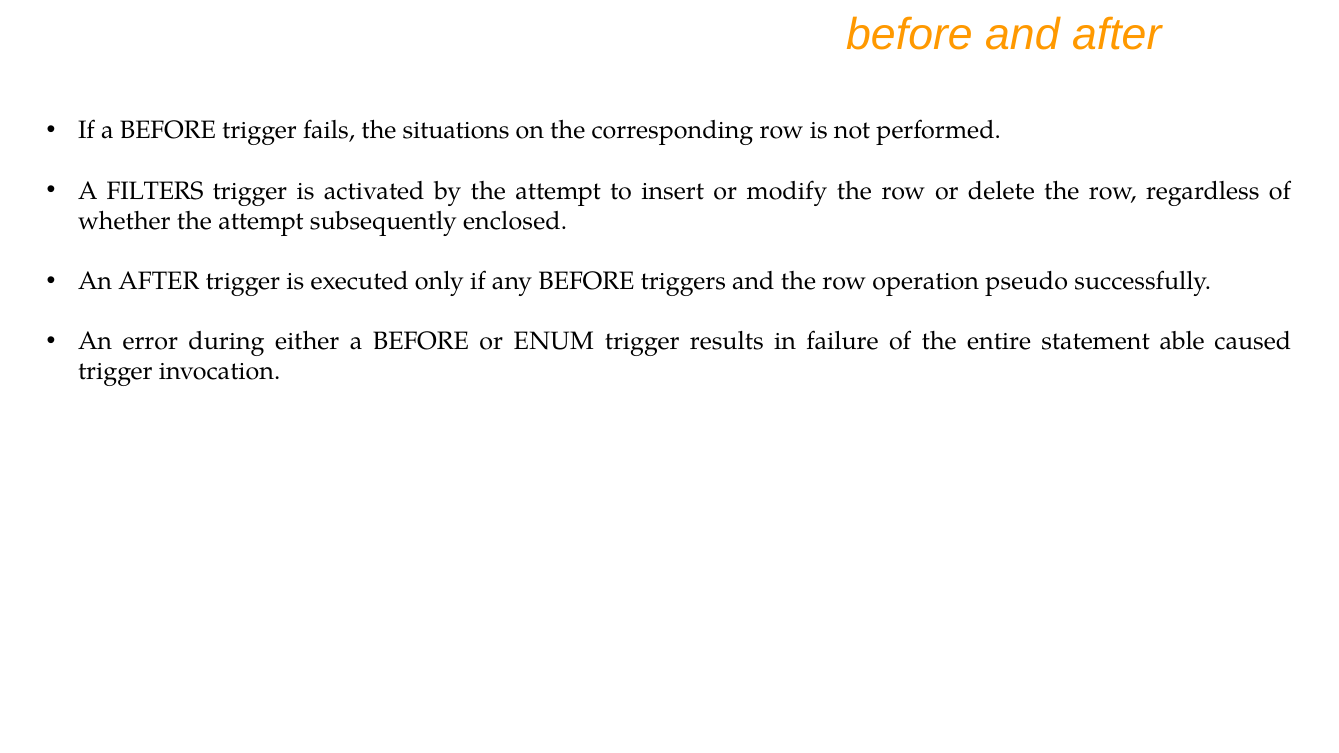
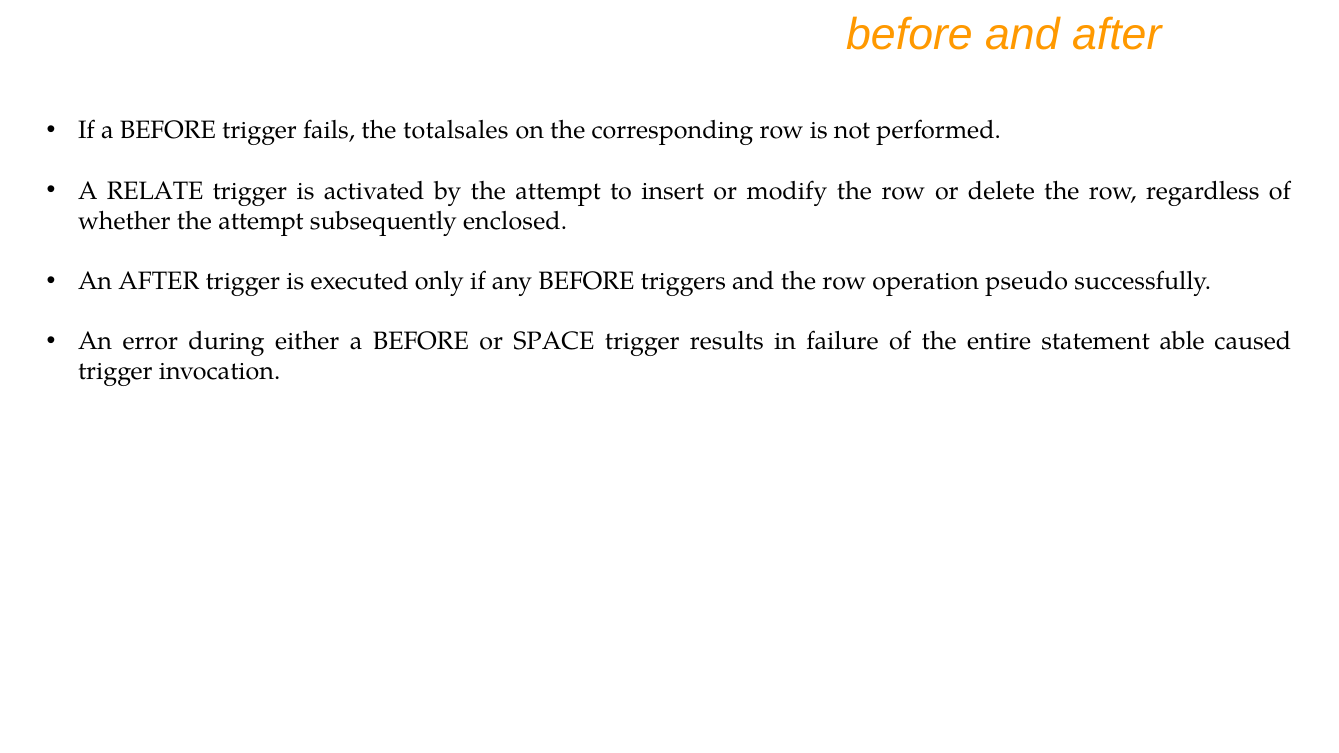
situations: situations -> totalsales
FILTERS: FILTERS -> RELATE
ENUM: ENUM -> SPACE
